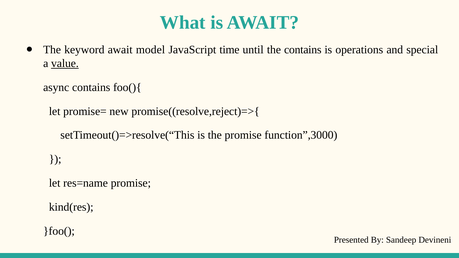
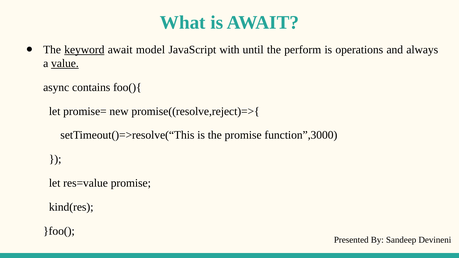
keyword underline: none -> present
time: time -> with
the contains: contains -> perform
special: special -> always
res=name: res=name -> res=value
